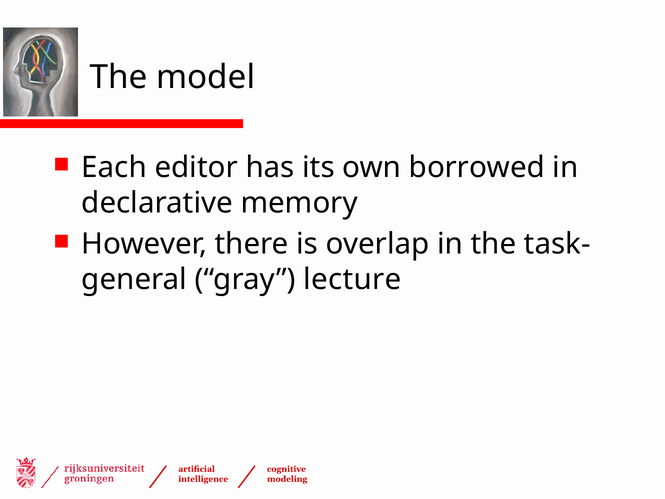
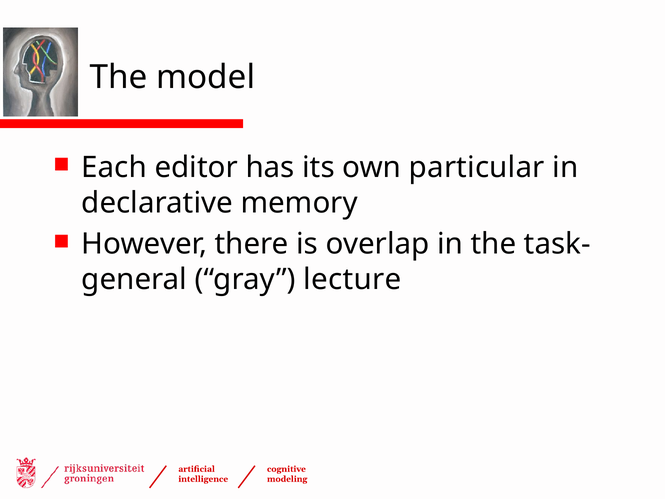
borrowed: borrowed -> particular
